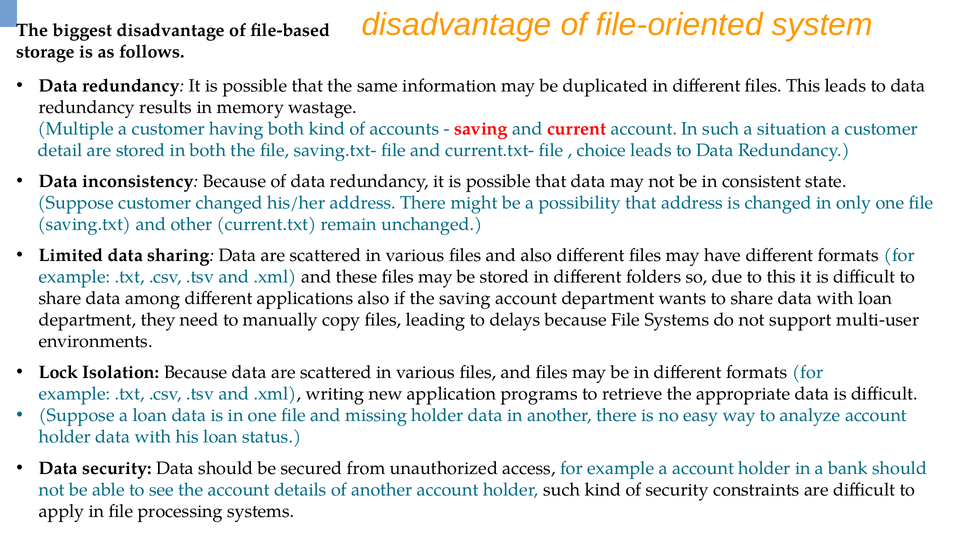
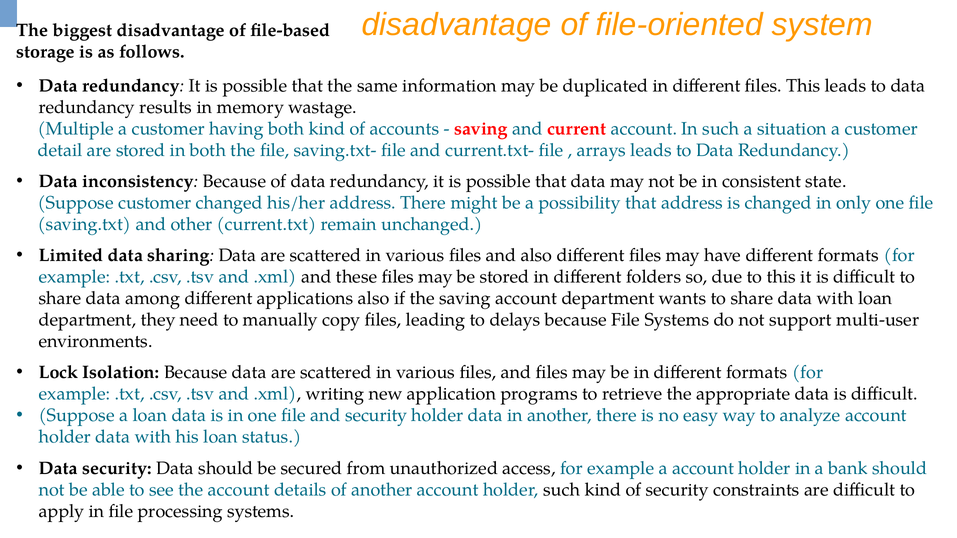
choice: choice -> arrays
and missing: missing -> security
